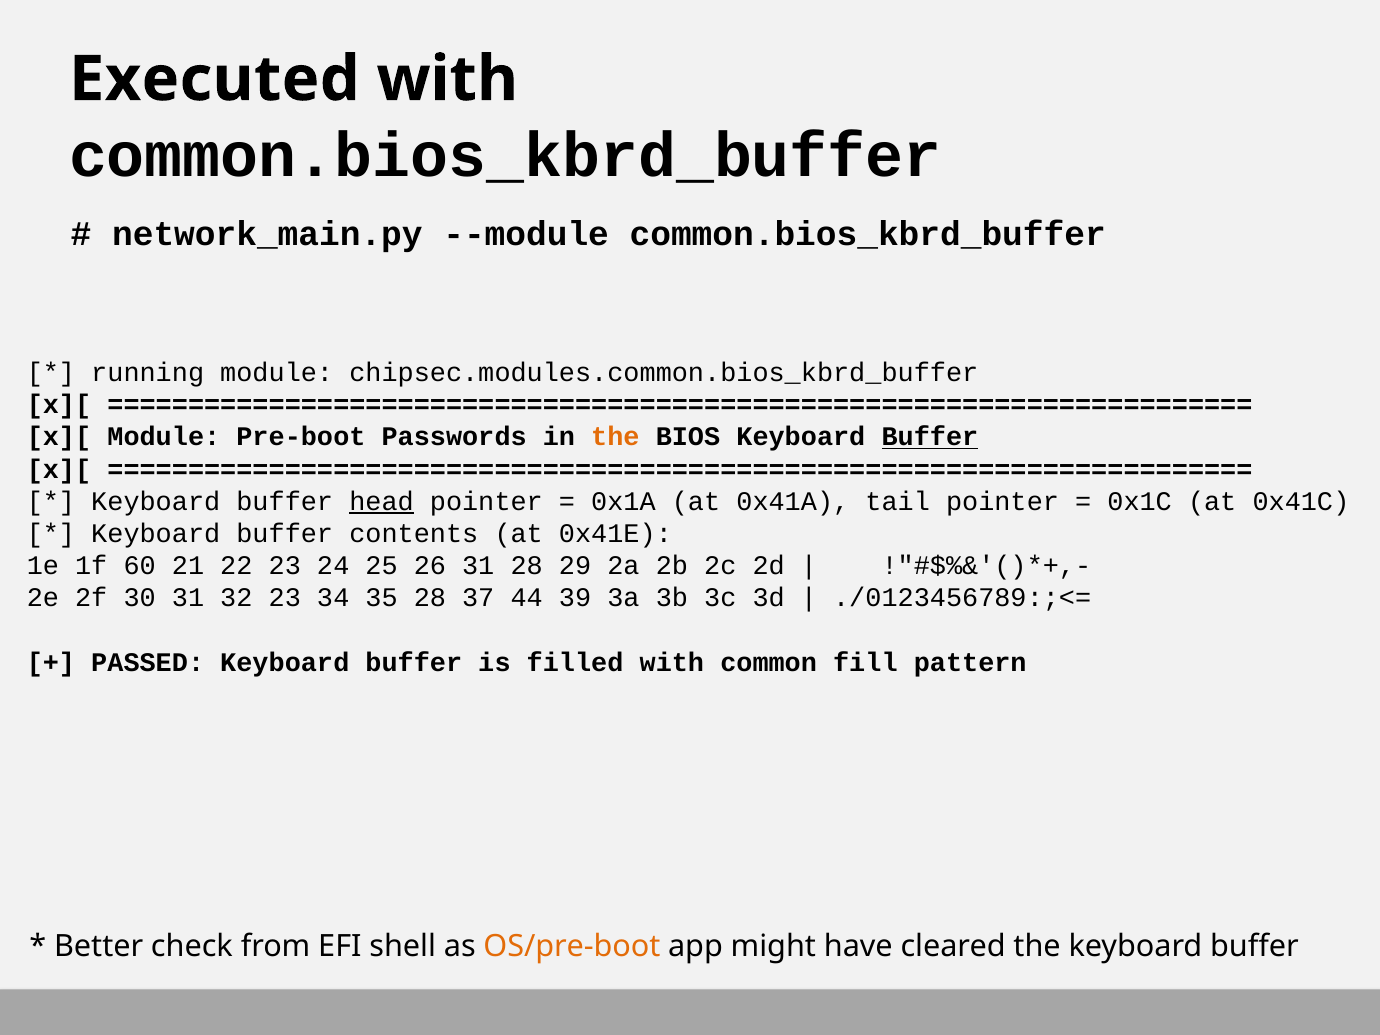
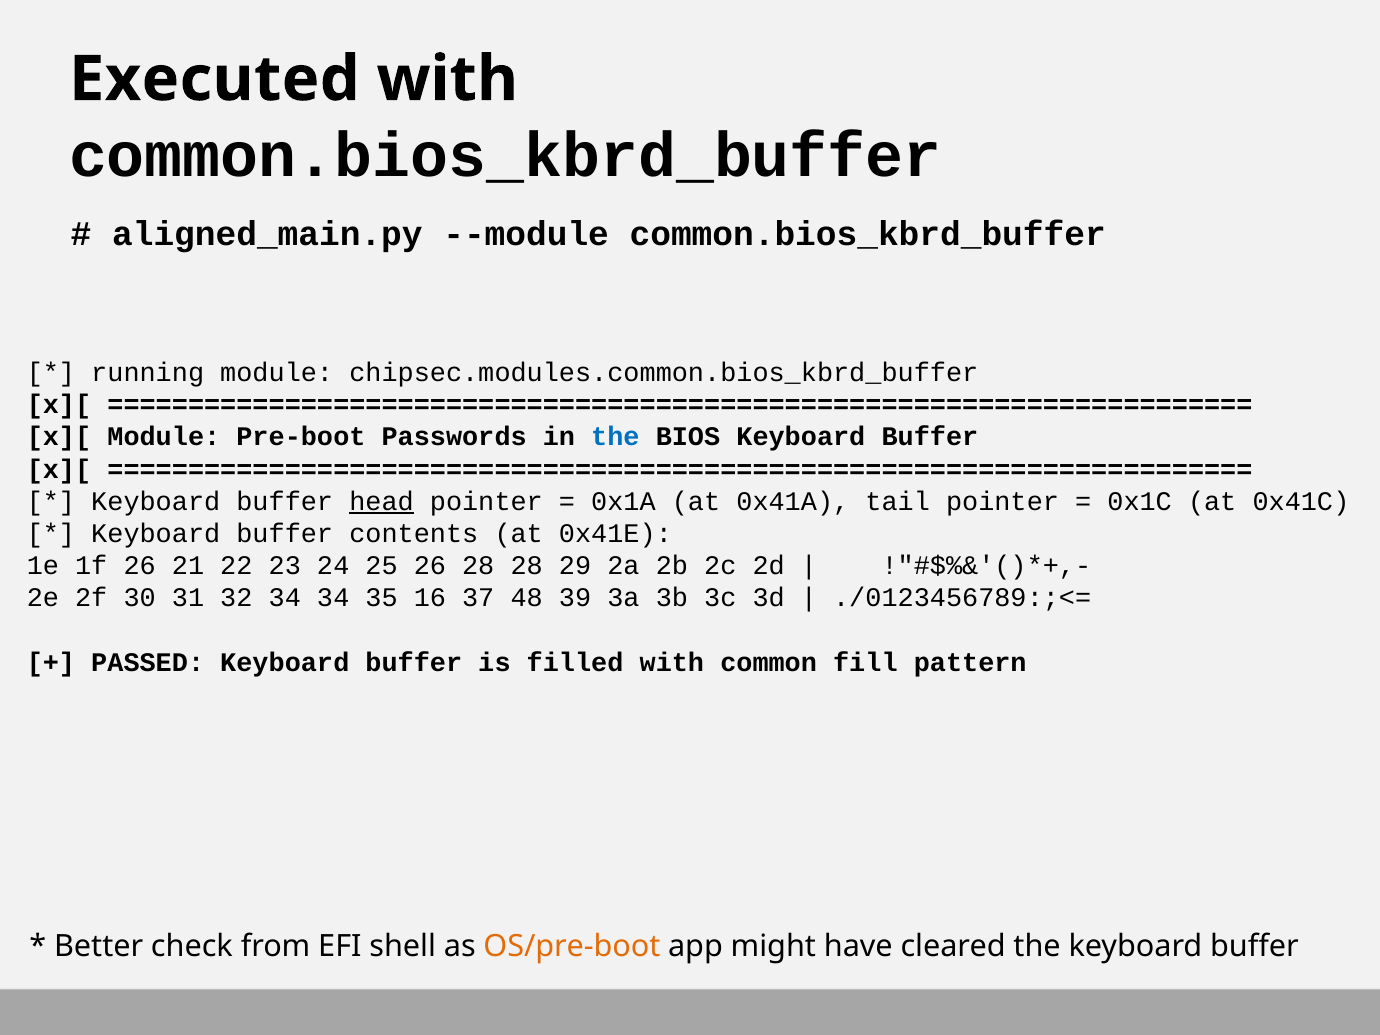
network_main.py: network_main.py -> aligned_main.py
the at (615, 437) colour: orange -> blue
Buffer at (930, 437) underline: present -> none
1f 60: 60 -> 26
26 31: 31 -> 28
32 23: 23 -> 34
35 28: 28 -> 16
44: 44 -> 48
